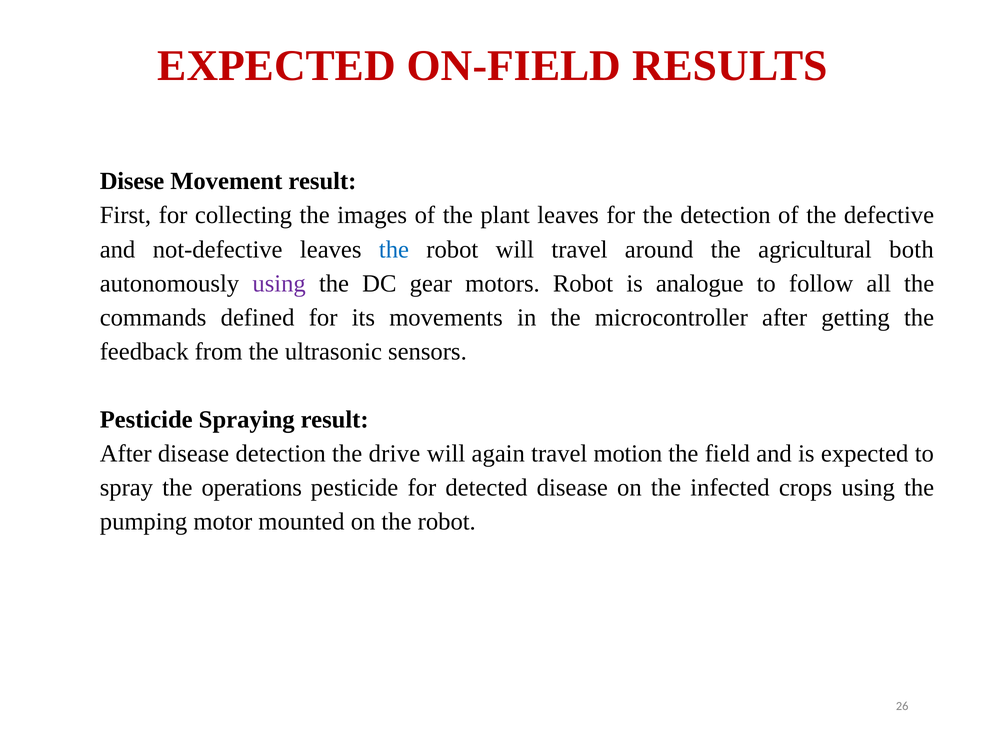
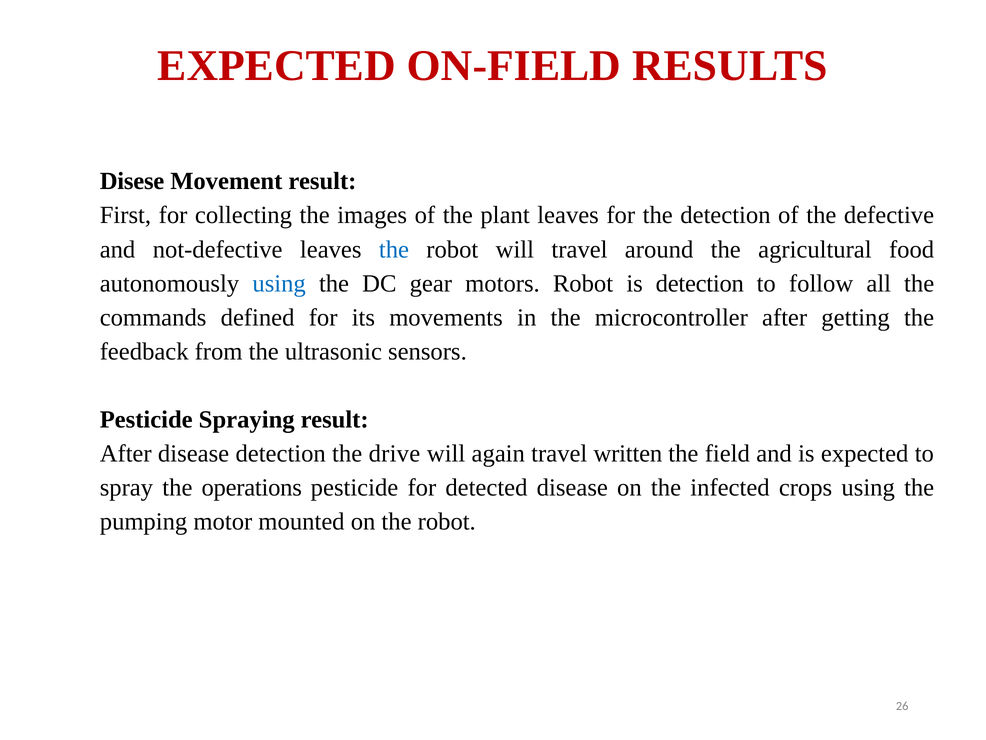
both: both -> food
using at (279, 283) colour: purple -> blue
is analogue: analogue -> detection
motion: motion -> written
